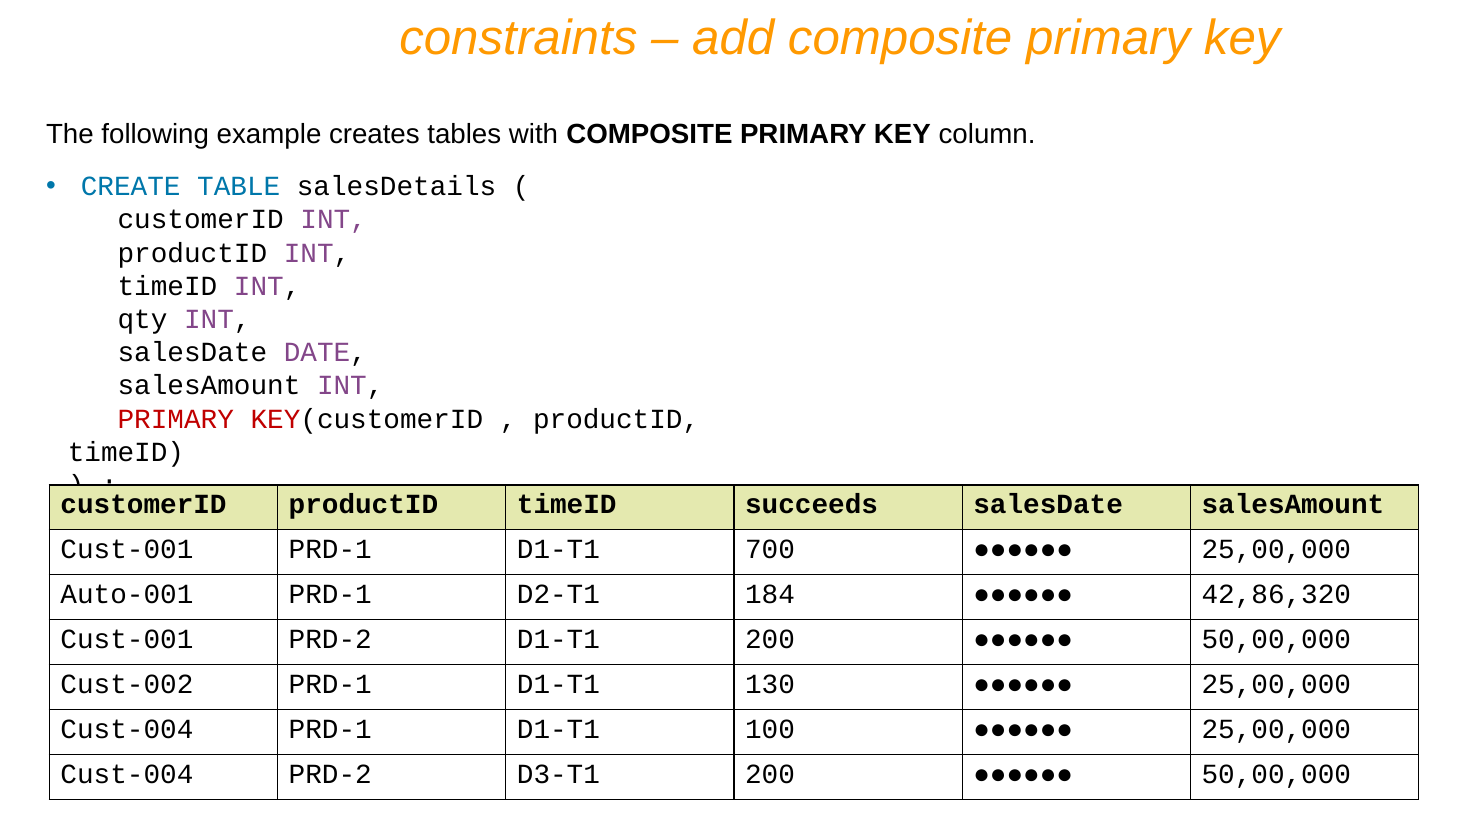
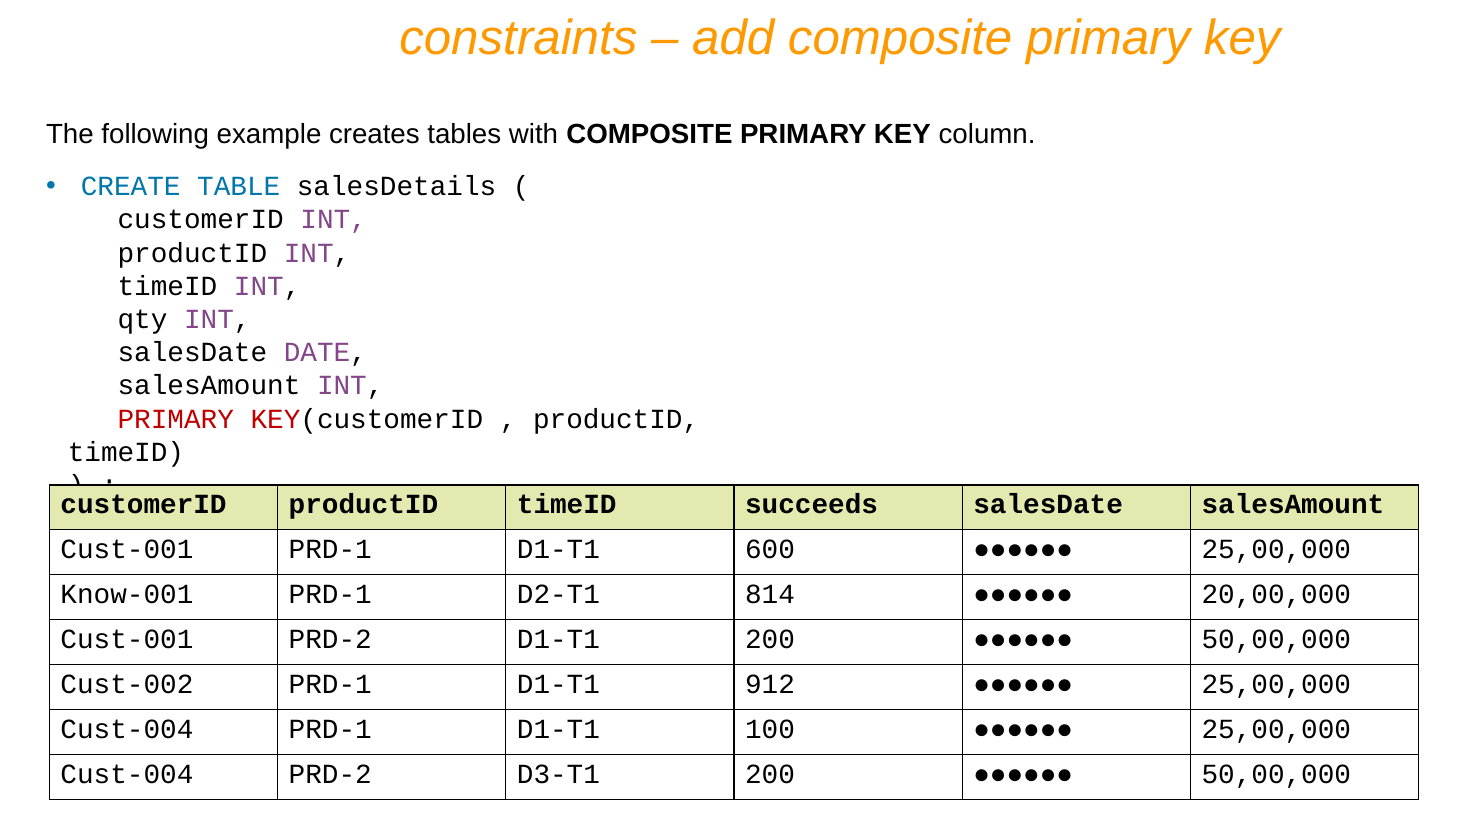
700: 700 -> 600
Auto-001: Auto-001 -> Know-001
184: 184 -> 814
42,86,320: 42,86,320 -> 20,00,000
130: 130 -> 912
